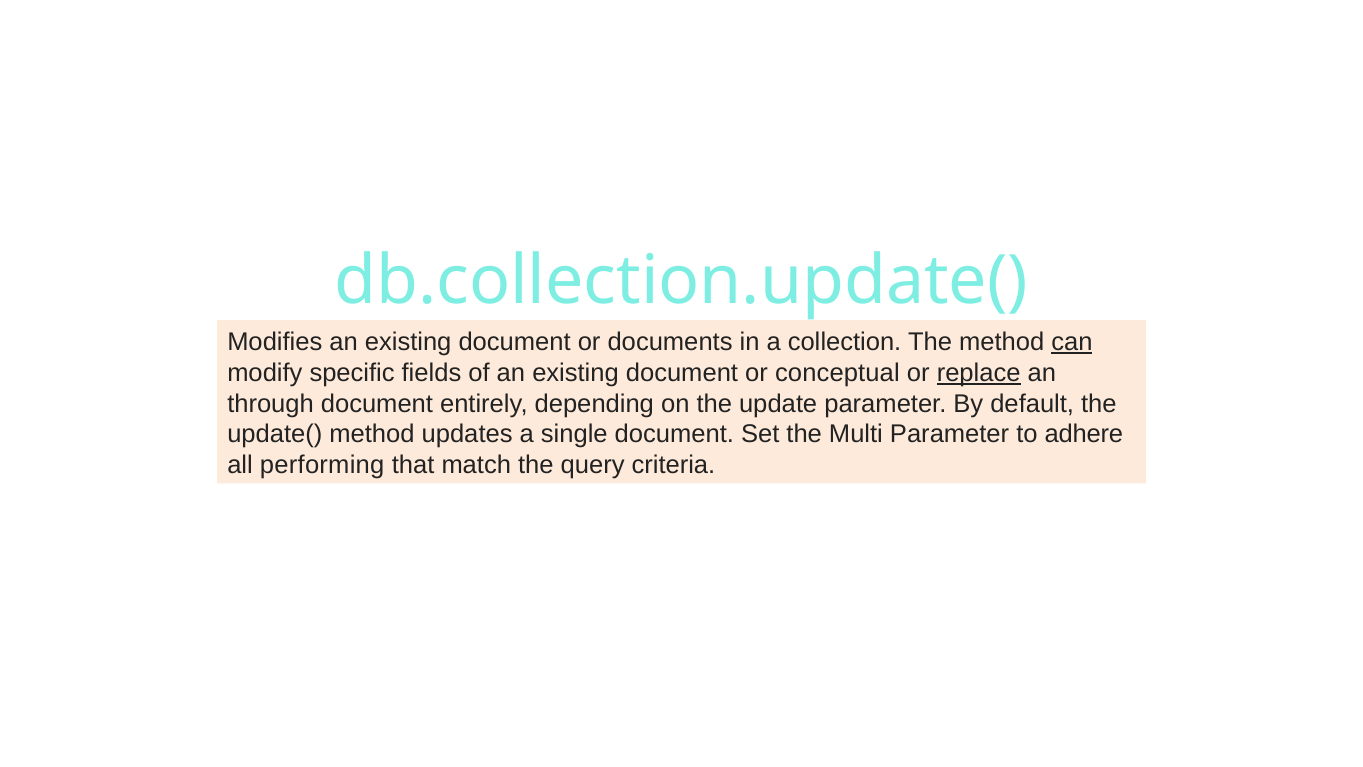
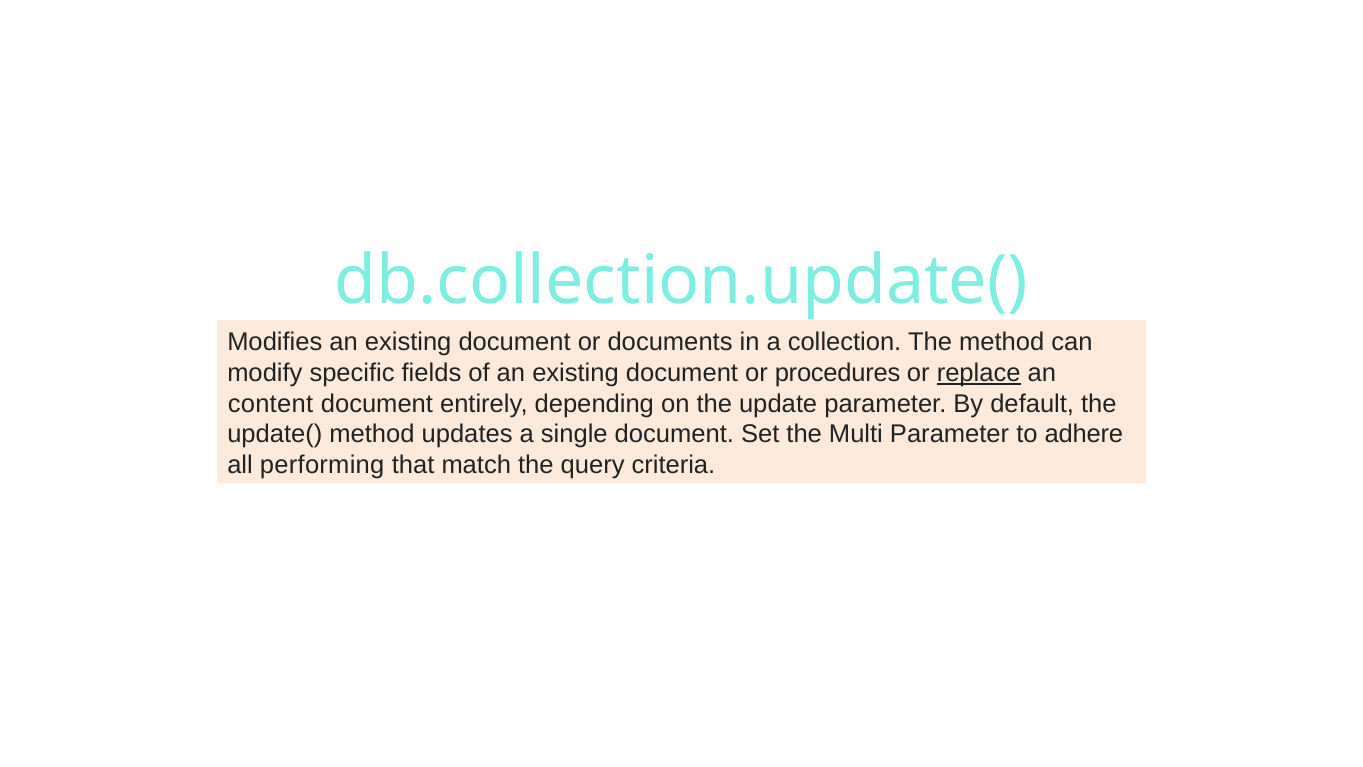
can underline: present -> none
conceptual: conceptual -> procedures
through: through -> content
